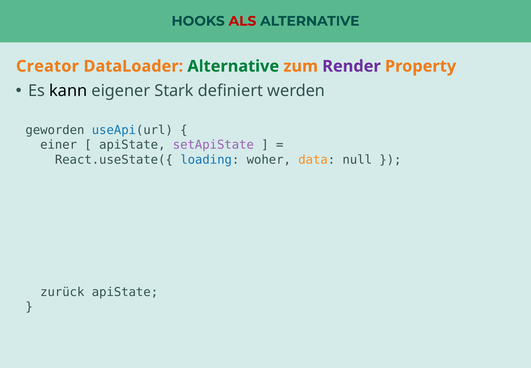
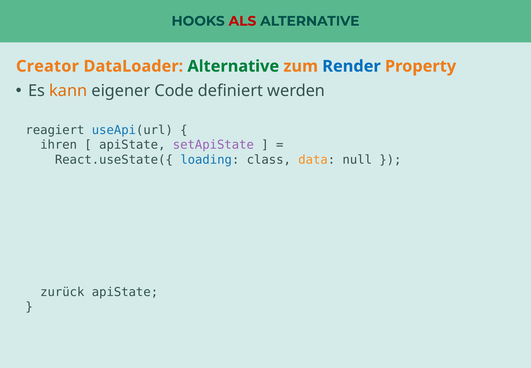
Render colour: purple -> blue
kann colour: black -> orange
Stark: Stark -> Code
geworden: geworden -> reagiert
einer: einer -> ihren
woher: woher -> class
